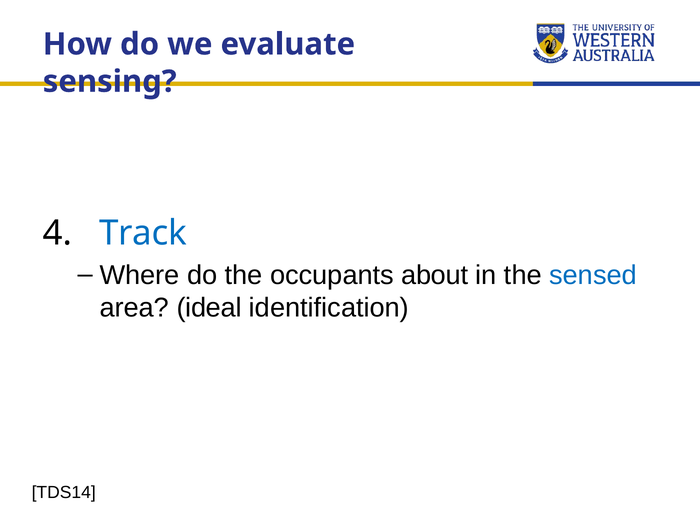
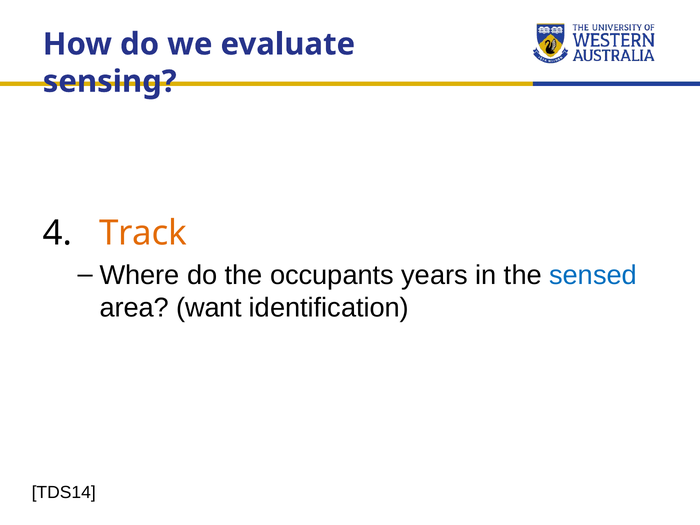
Track colour: blue -> orange
about: about -> years
ideal: ideal -> want
